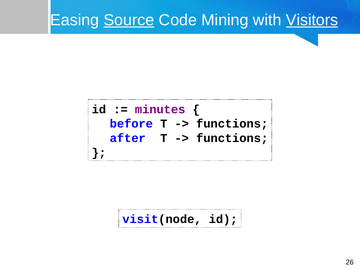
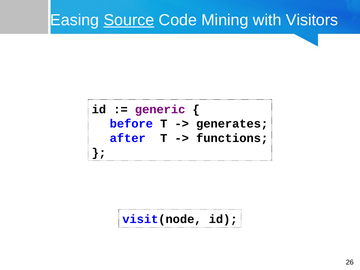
Visitors underline: present -> none
minutes: minutes -> generic
functions at (232, 124): functions -> generates
